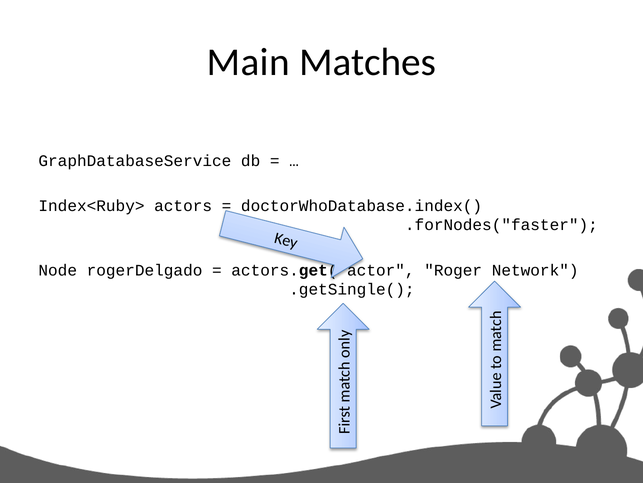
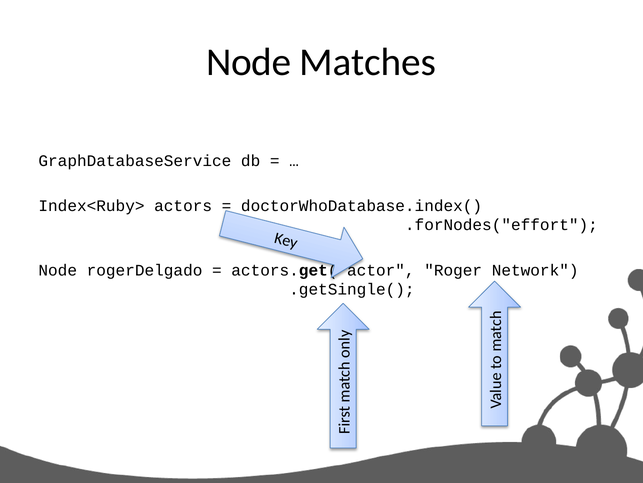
Main at (248, 62): Main -> Node
.forNodes("faster: .forNodes("faster -> .forNodes("effort
